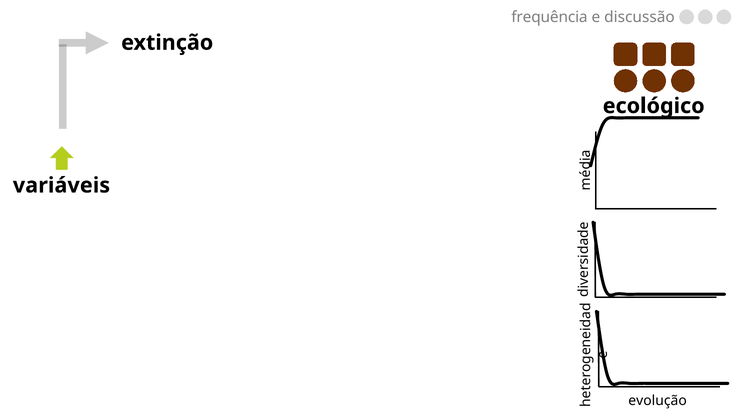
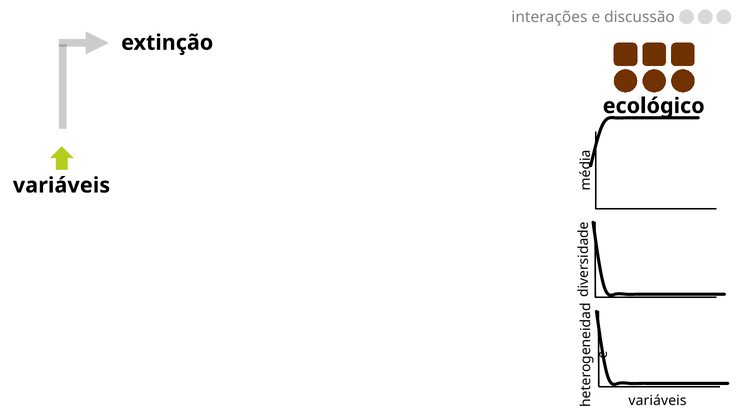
frequência: frequência -> interações
evolução at (658, 401): evolução -> variáveis
